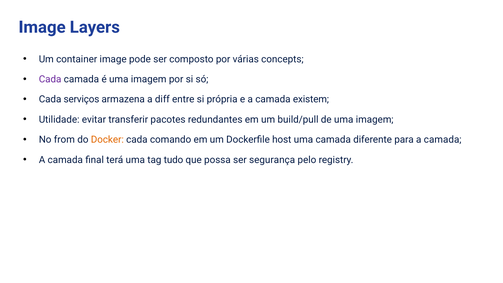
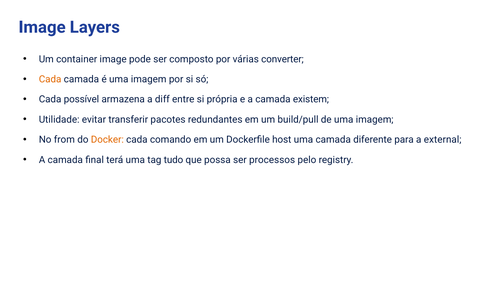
concepts: concepts -> converter
Cada at (50, 79) colour: purple -> orange
serviços: serviços -> possível
para a camada: camada -> external
segurança: segurança -> processos
